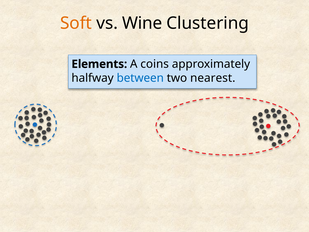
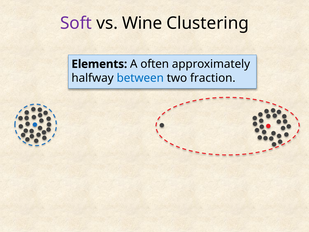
Soft colour: orange -> purple
coins: coins -> often
nearest: nearest -> fraction
